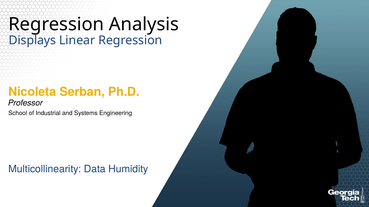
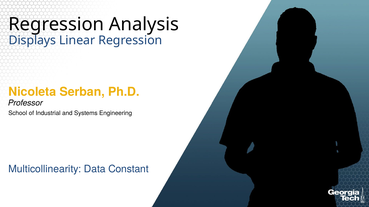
Humidity: Humidity -> Constant
